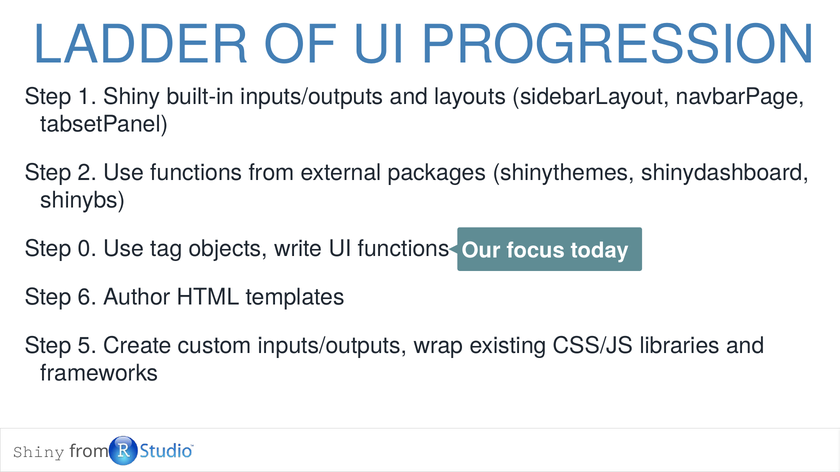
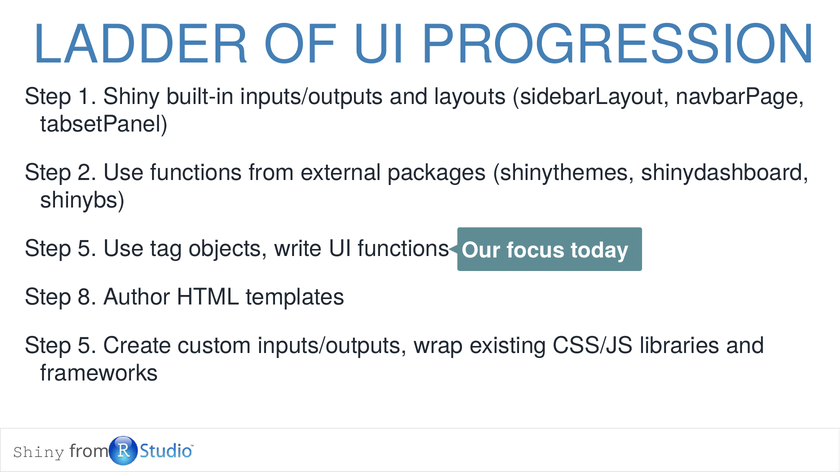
0 at (87, 249): 0 -> 5
6: 6 -> 8
